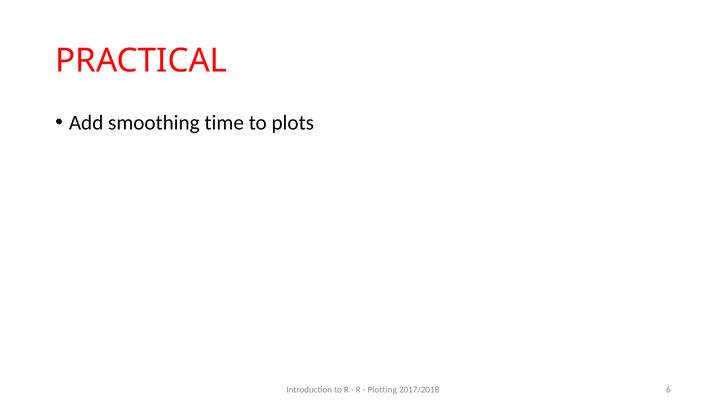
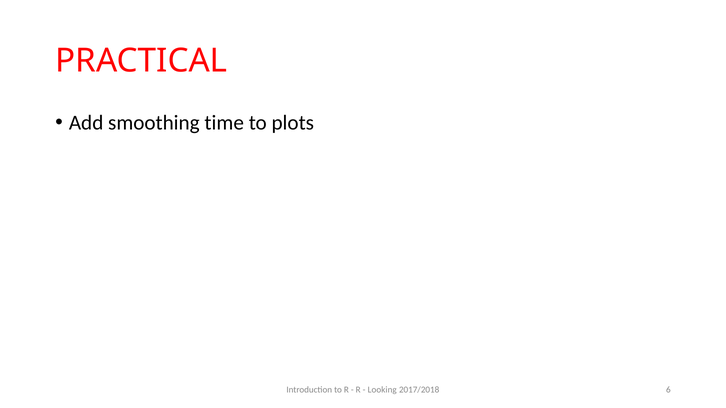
Plotting: Plotting -> Looking
